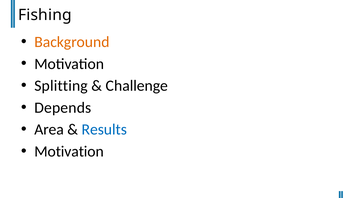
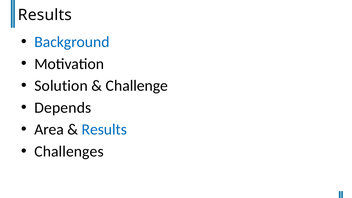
Fishing at (45, 15): Fishing -> Results
Background colour: orange -> blue
Splitting: Splitting -> Solution
Motivation at (69, 151): Motivation -> Challenges
